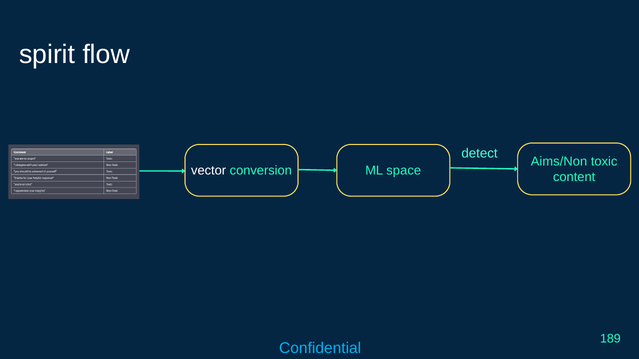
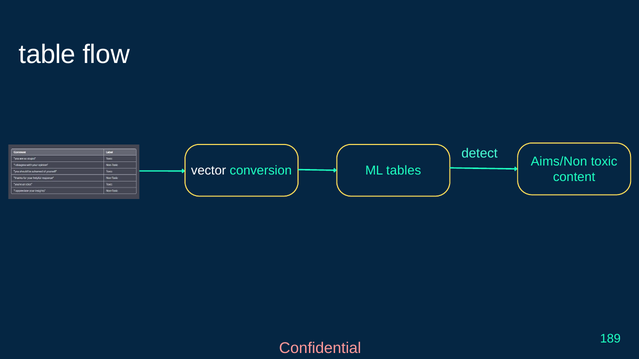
spirit: spirit -> table
space: space -> tables
Confidential colour: light blue -> pink
